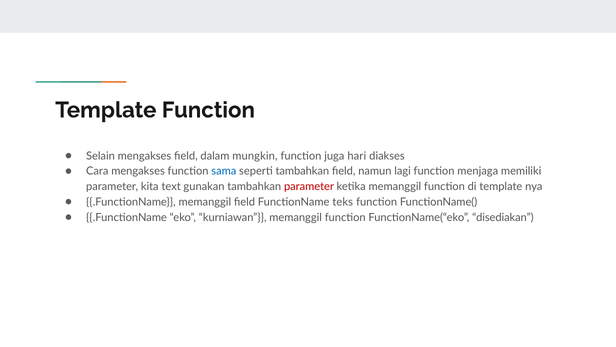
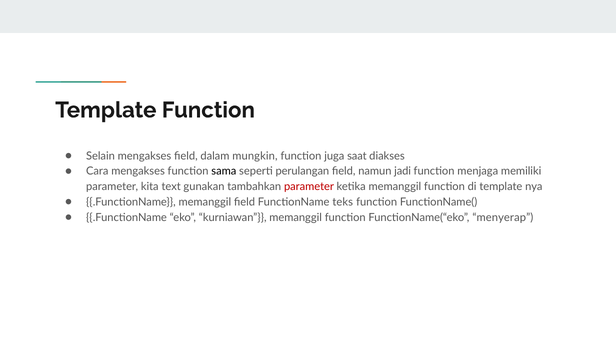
hari: hari -> saat
sama colour: blue -> black
seperti tambahkan: tambahkan -> perulangan
lagi: lagi -> jadi
disediakan: disediakan -> menyerap
